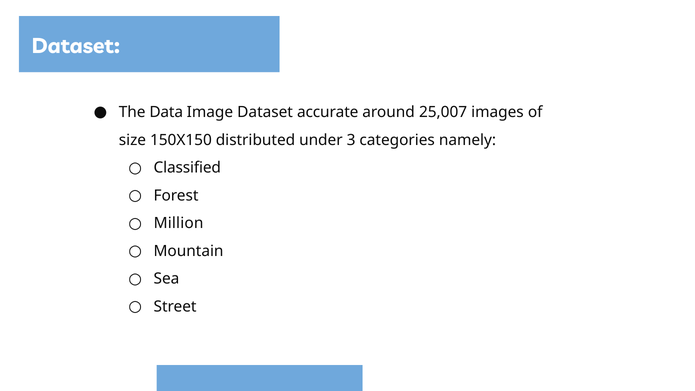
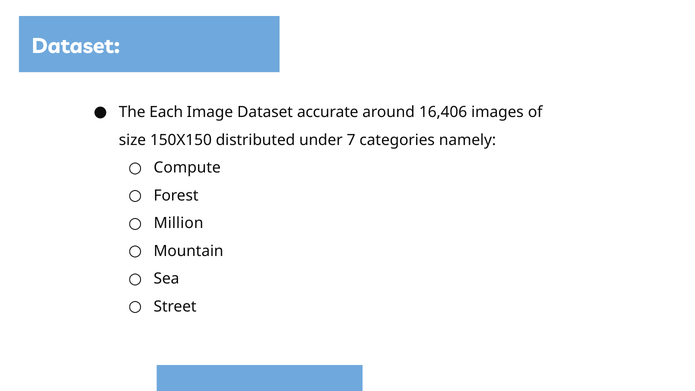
Data: Data -> Each
25,007: 25,007 -> 16,406
3: 3 -> 7
Classified: Classified -> Compute
